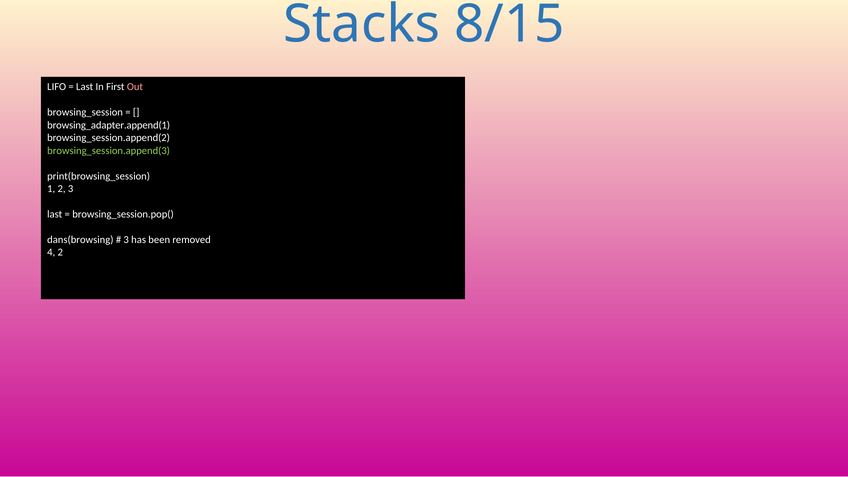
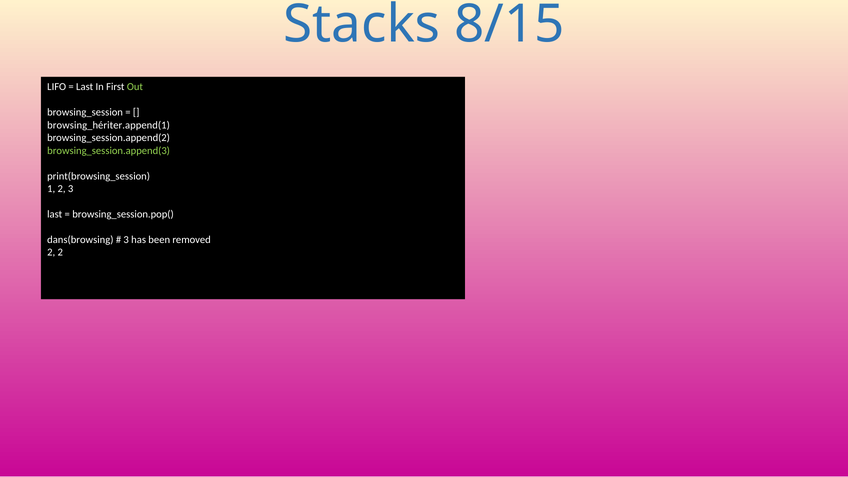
Out colour: pink -> light green
browsing_adapter.append(1: browsing_adapter.append(1 -> browsing_hériter.append(1
4 at (51, 252): 4 -> 2
